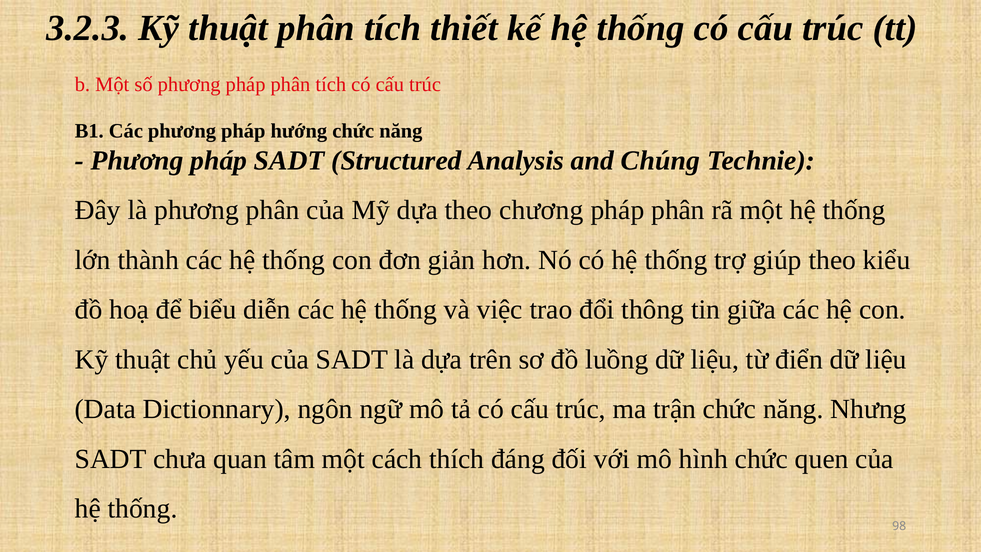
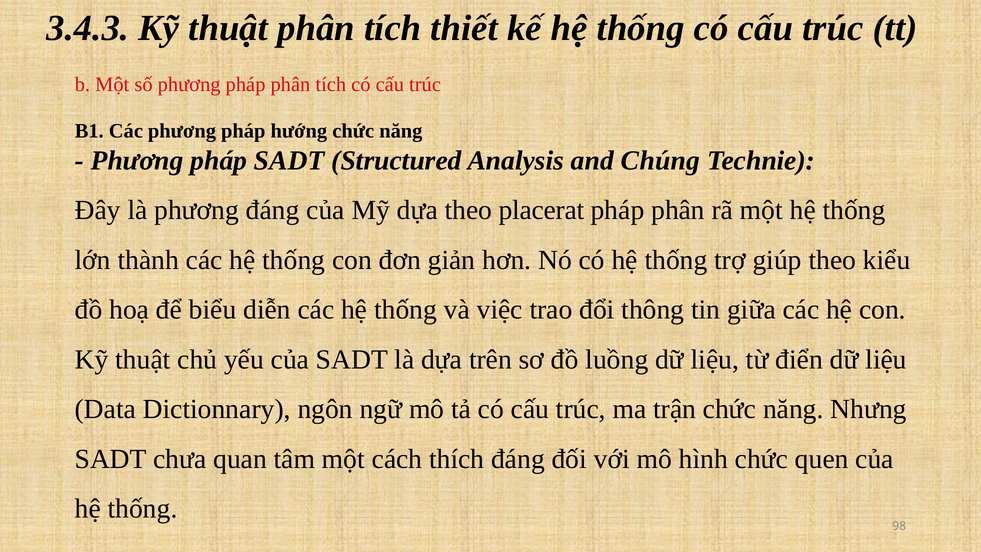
3.2.3: 3.2.3 -> 3.4.3
phương phân: phân -> đáng
chương: chương -> placerat
